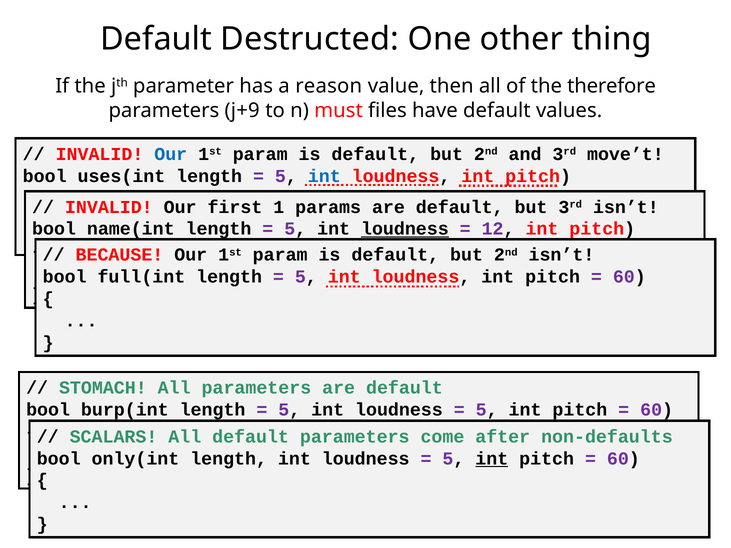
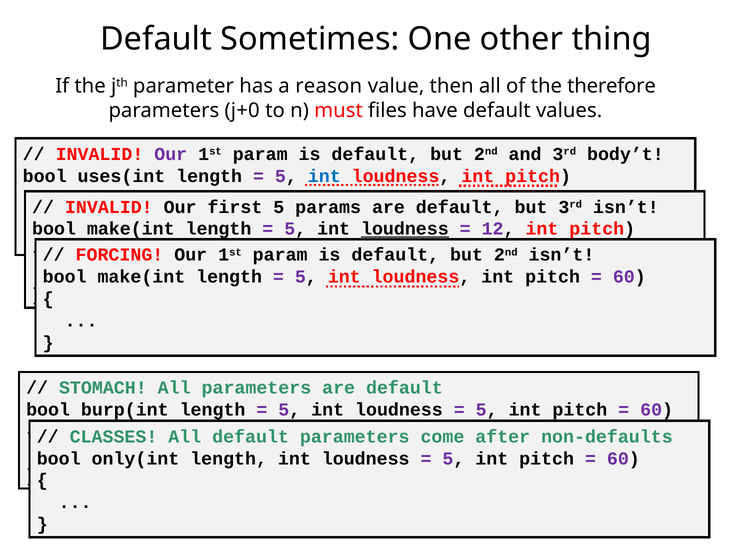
Destructed: Destructed -> Sometimes
j+9: j+9 -> j+0
Our at (171, 154) colour: blue -> purple
move’t: move’t -> body’t
first 1: 1 -> 5
name(int at (131, 229): name(int -> make(int
BECAUSE: BECAUSE -> FORCING
full(int at (141, 277): full(int -> make(int
SCALARS: SCALARS -> CLASSES
int at (492, 459) underline: present -> none
